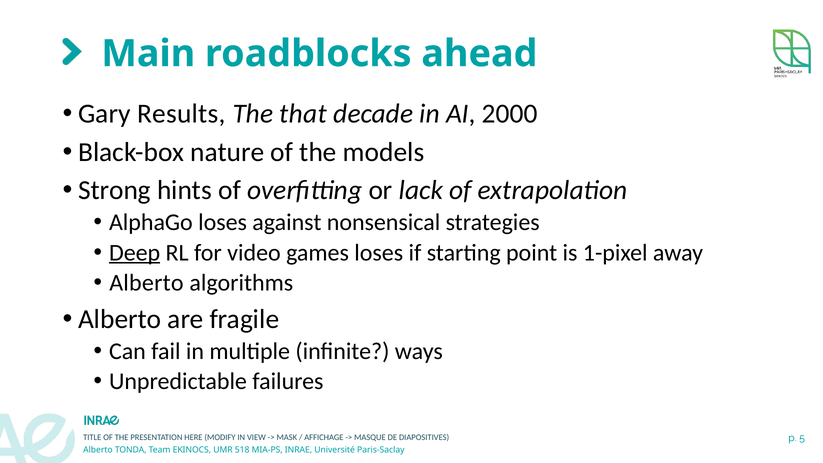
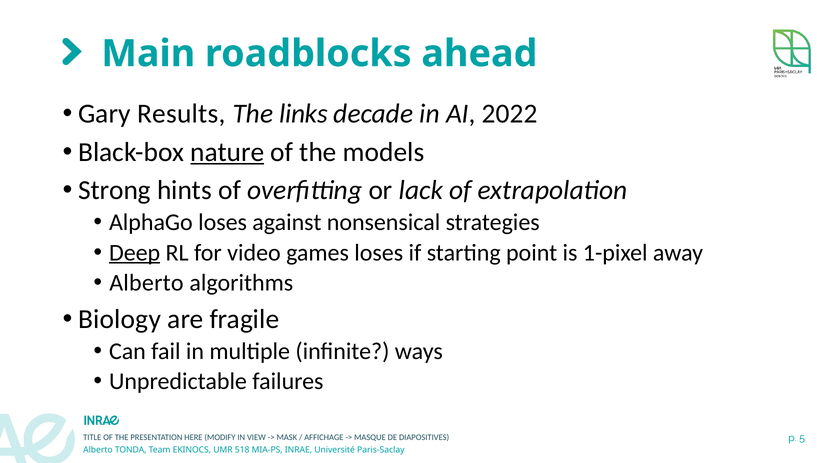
that: that -> links
2000: 2000 -> 2022
nature underline: none -> present
Alberto at (120, 319): Alberto -> Biology
